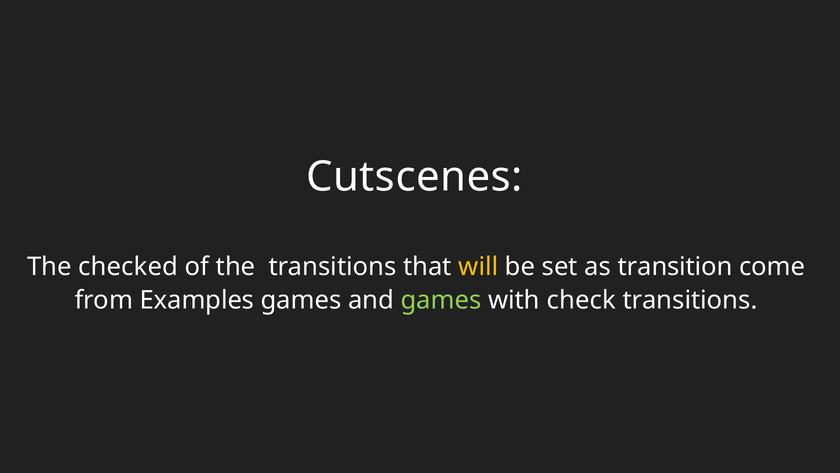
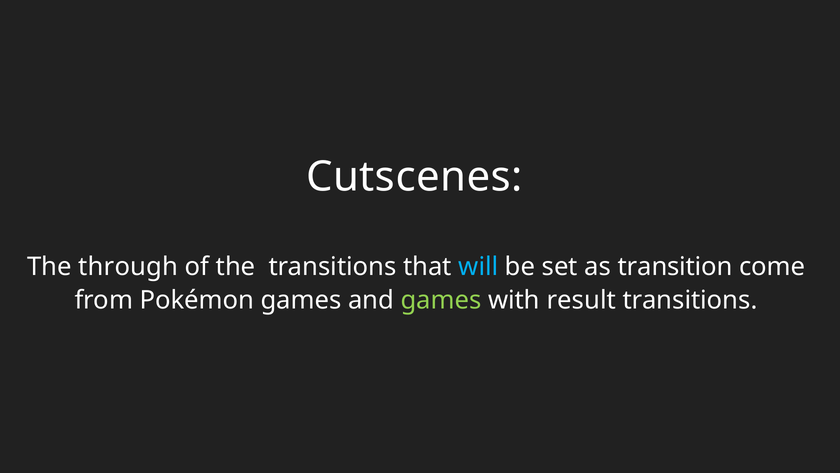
checked: checked -> through
will colour: yellow -> light blue
Examples: Examples -> Pokémon
check: check -> result
